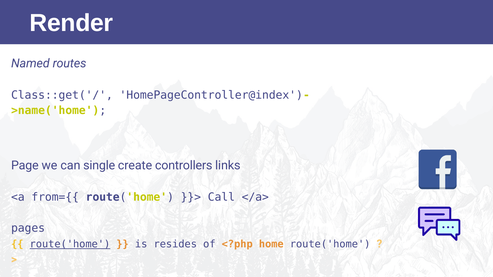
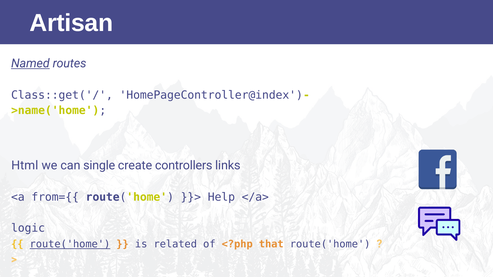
Render: Render -> Artisan
Named underline: none -> present
Page: Page -> Html
Call: Call -> Help
pages: pages -> logic
resides: resides -> related
home: home -> that
